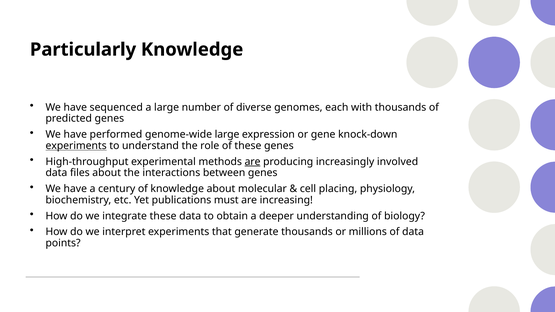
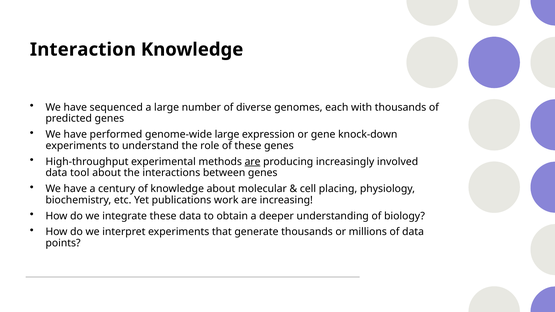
Particularly: Particularly -> Interaction
experiments at (76, 146) underline: present -> none
files: files -> tool
must: must -> work
